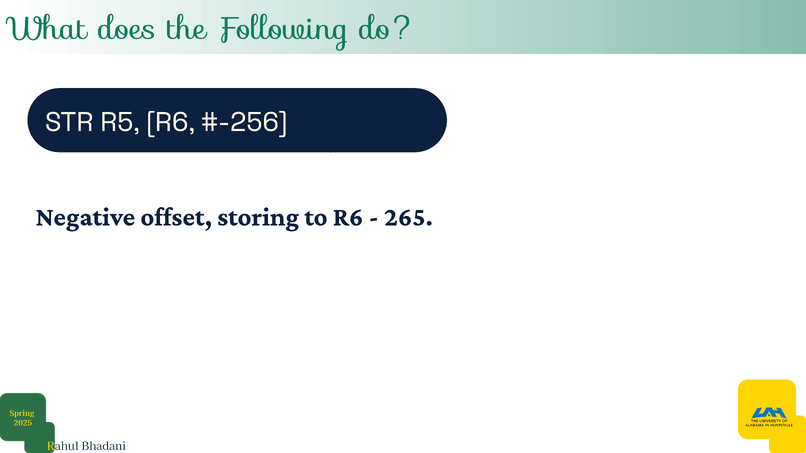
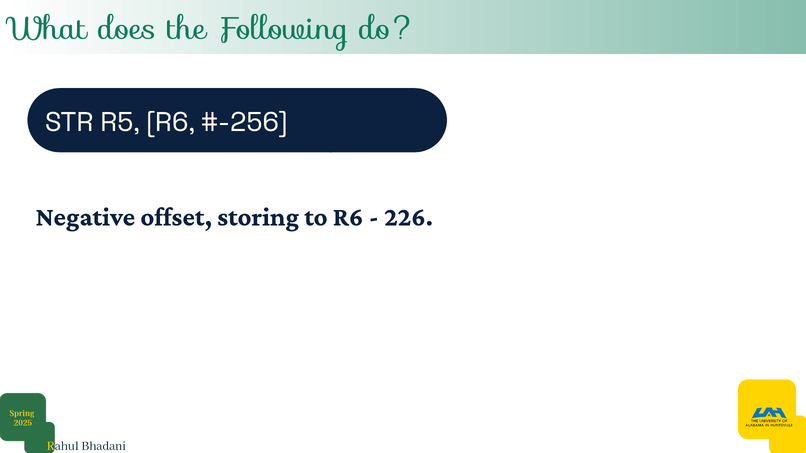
265: 265 -> 226
